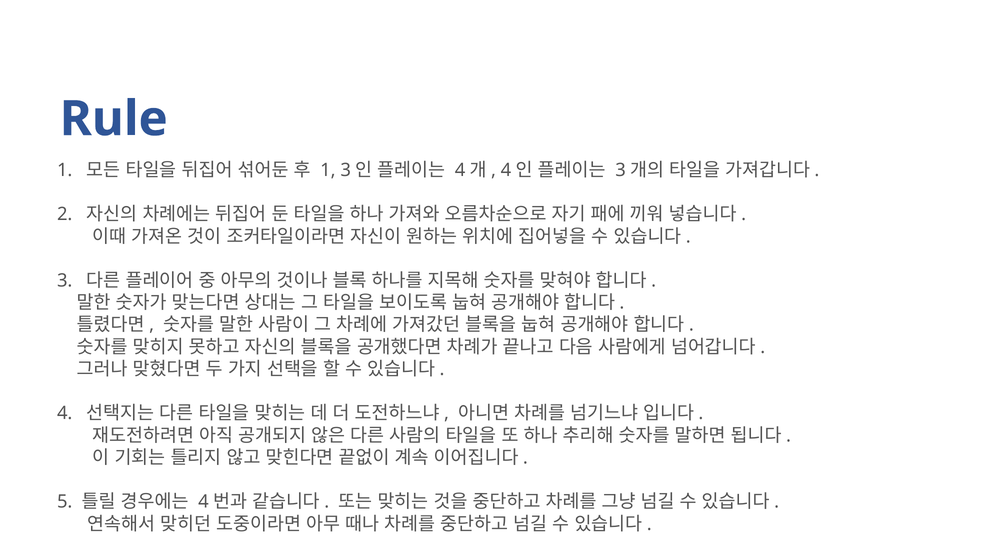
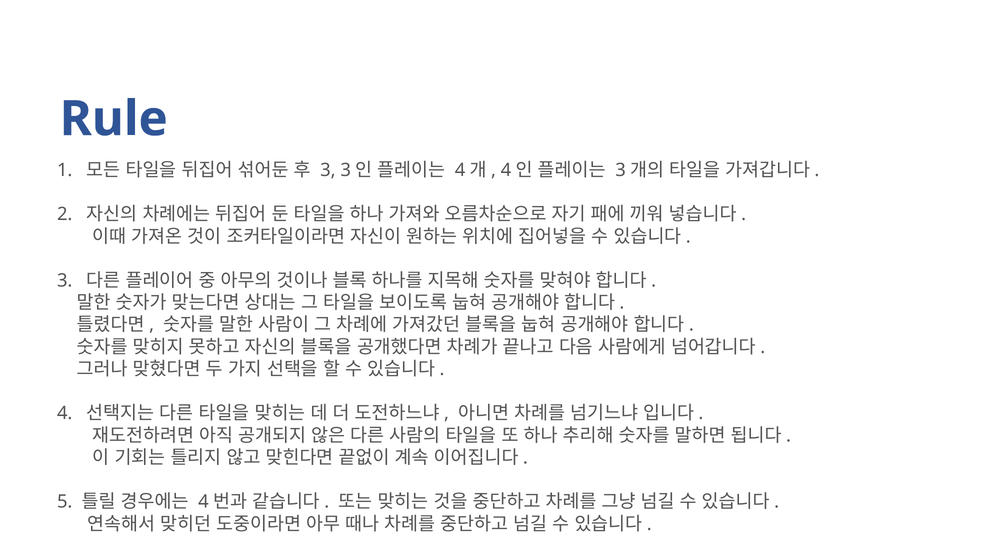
1 at (328, 170): 1 -> 3
